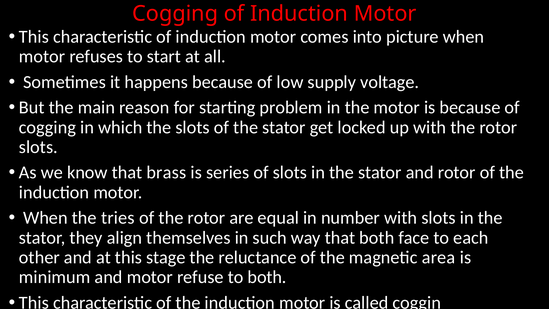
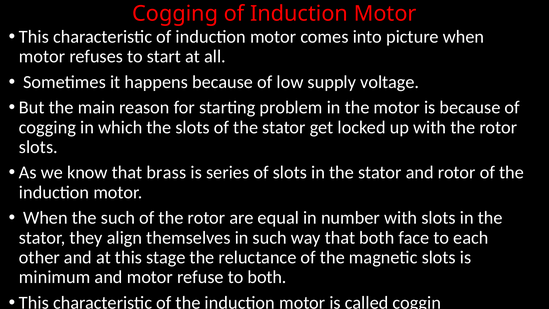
the tries: tries -> such
magnetic area: area -> slots
